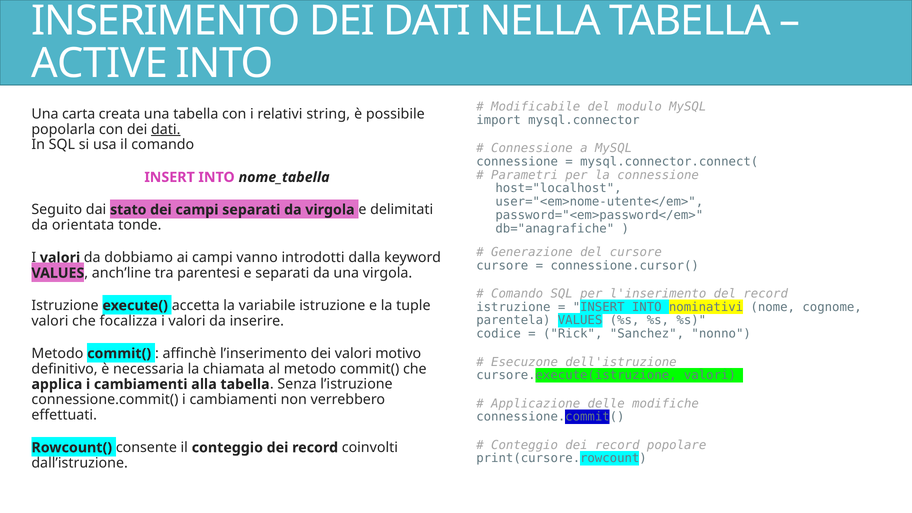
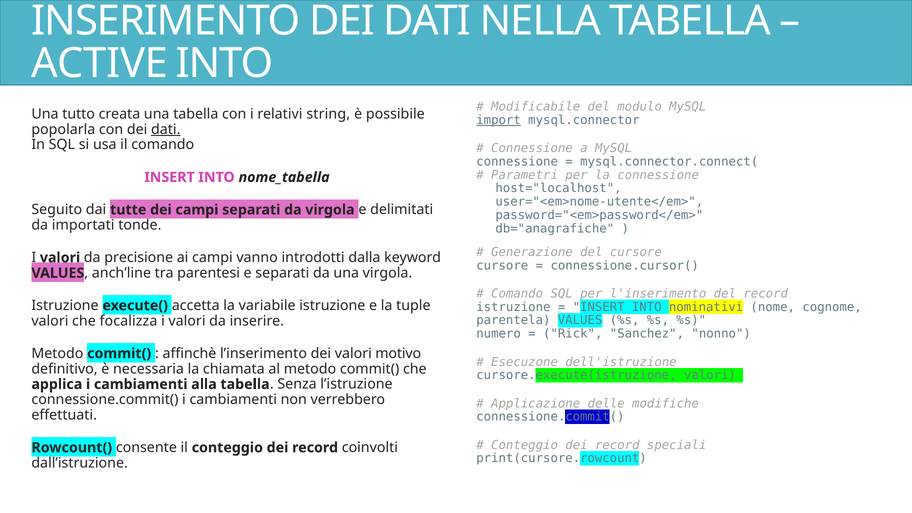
carta: carta -> tutto
import underline: none -> present
stato: stato -> tutte
orientata: orientata -> importati
dobbiamo: dobbiamo -> precisione
codice: codice -> numero
popolare: popolare -> speciali
